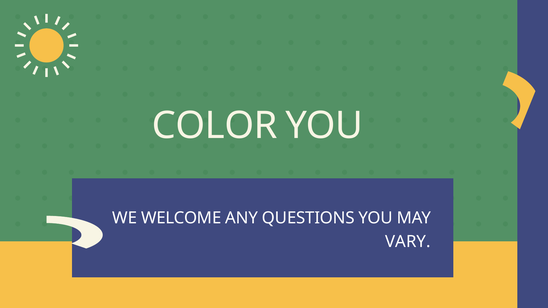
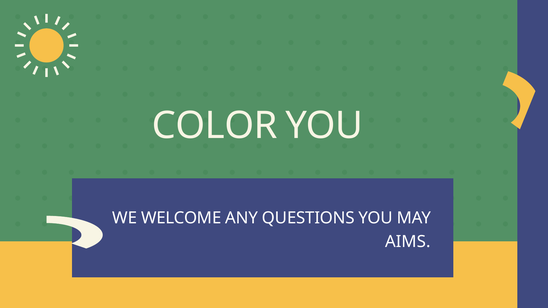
VARY: VARY -> AIMS
